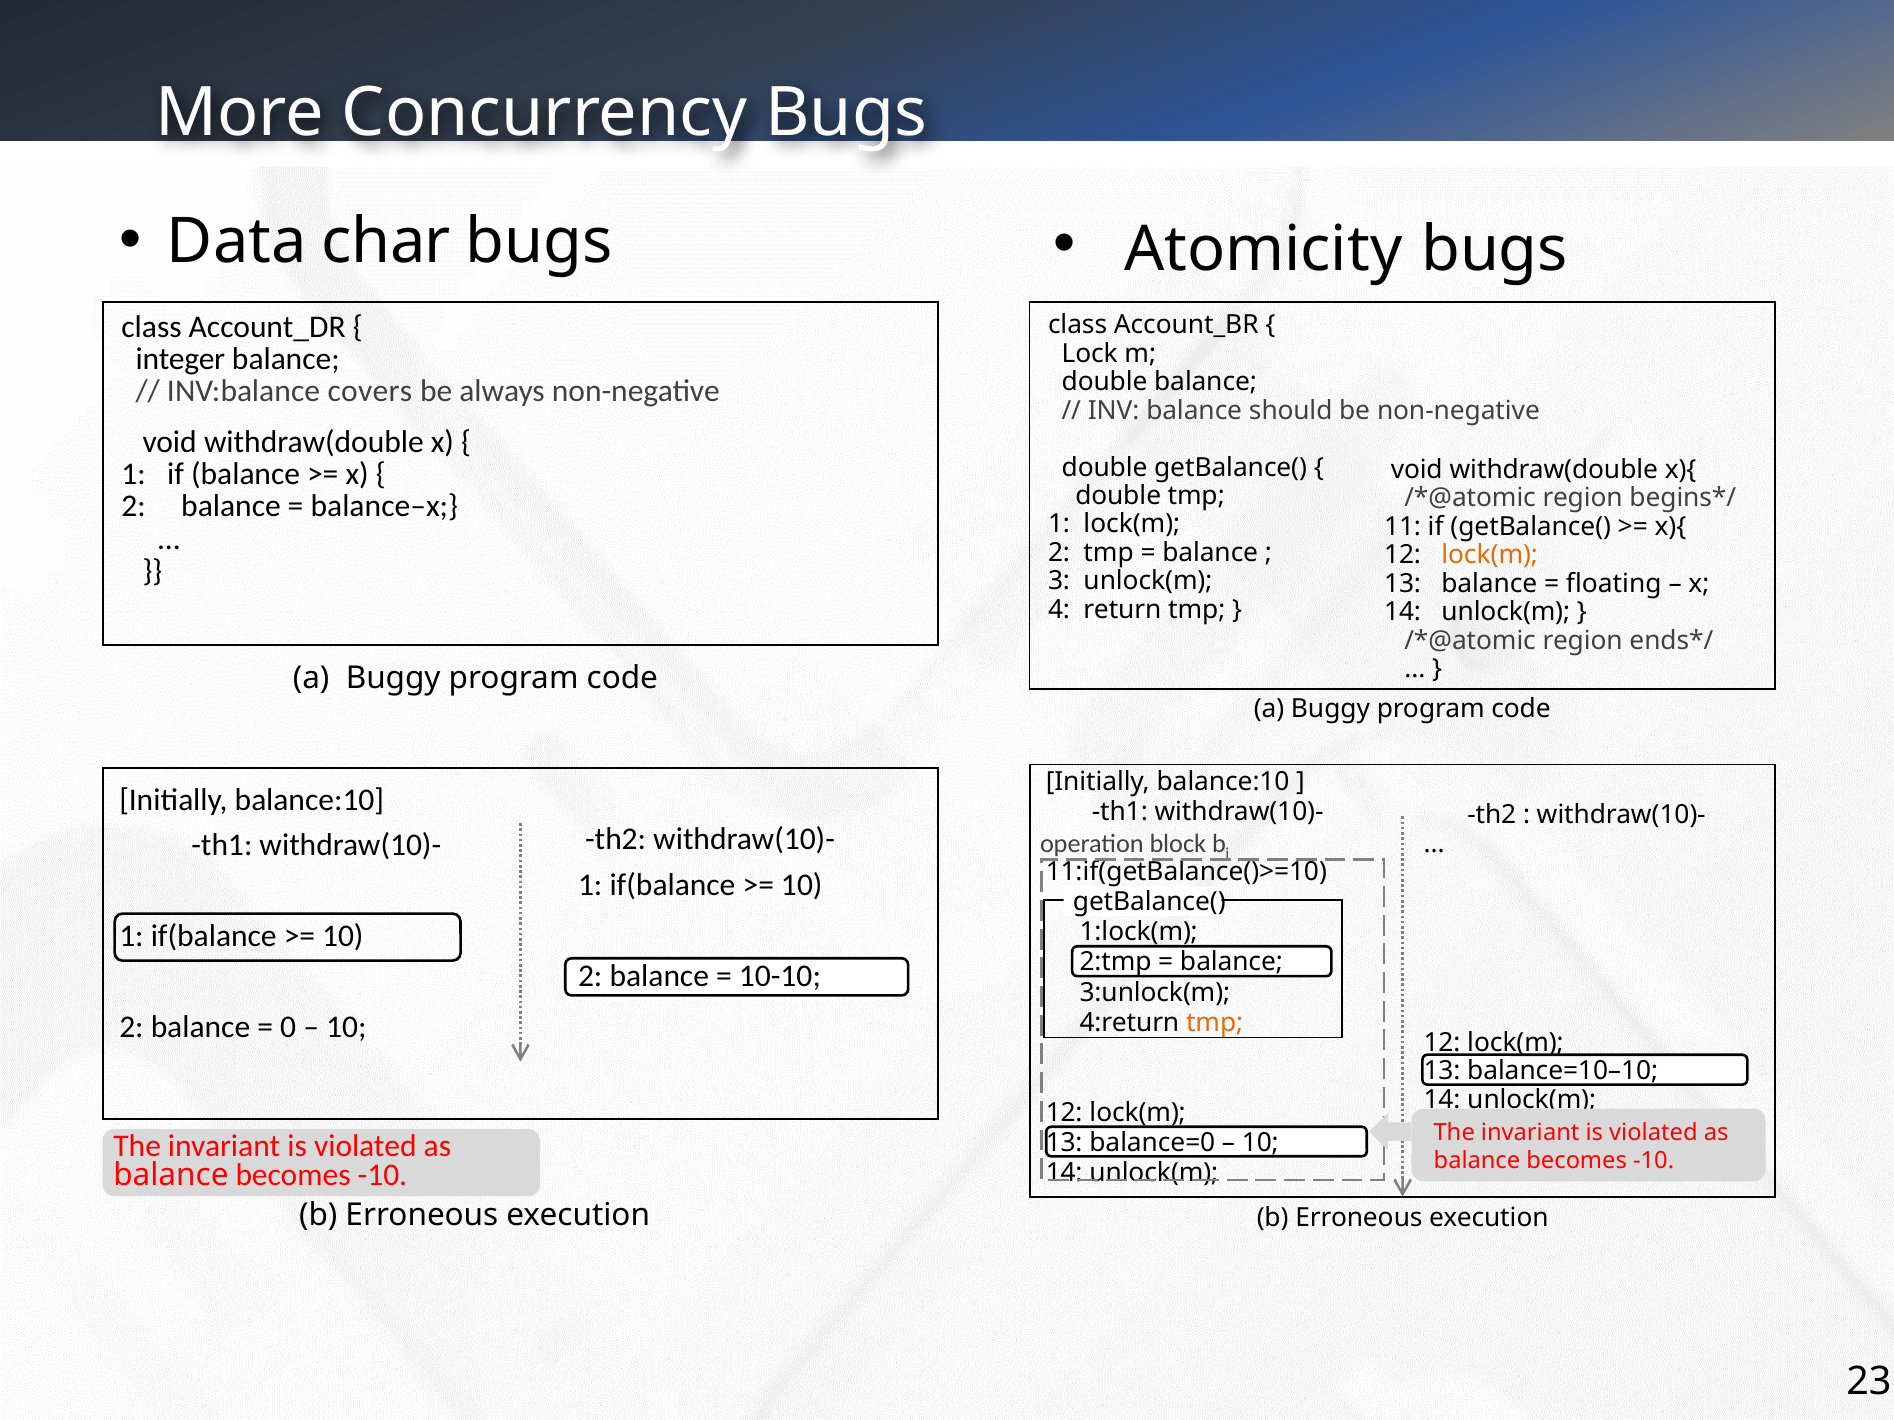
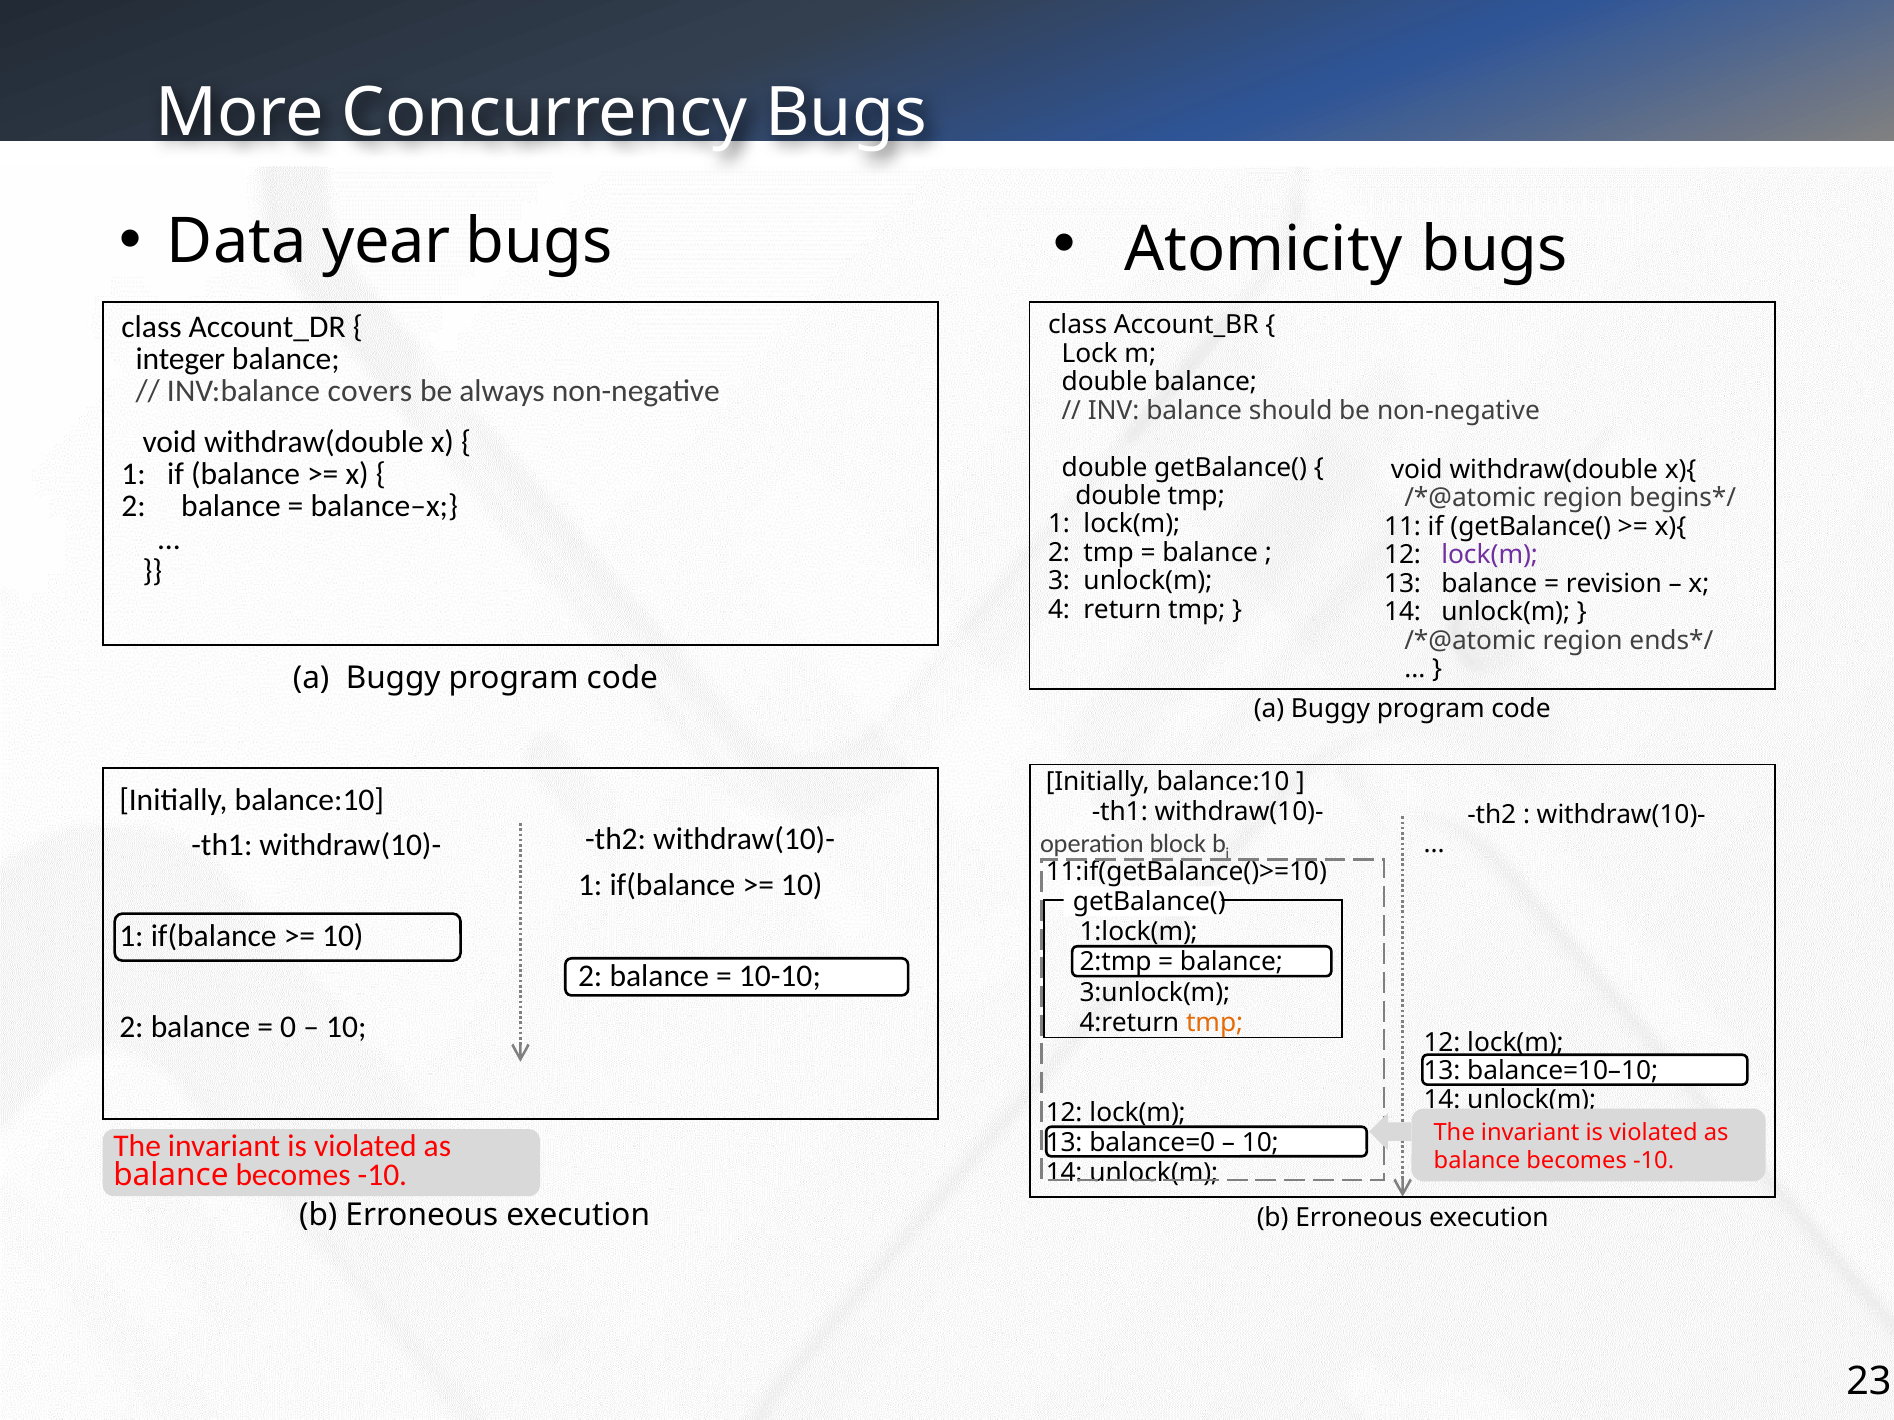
char: char -> year
lock(m at (1490, 555) colour: orange -> purple
floating: floating -> revision
